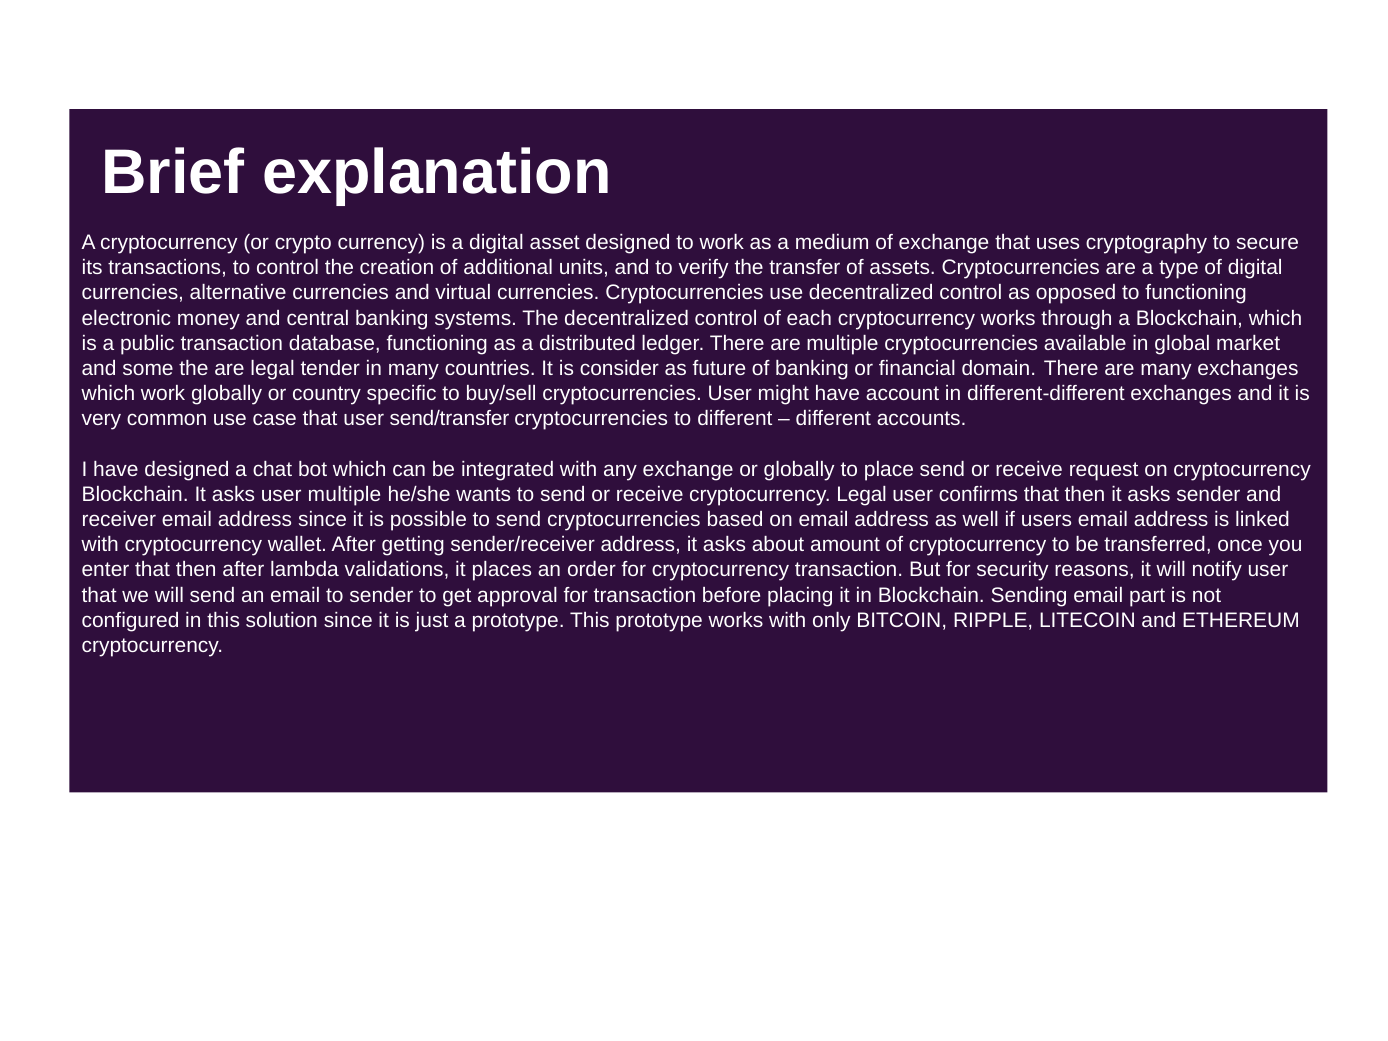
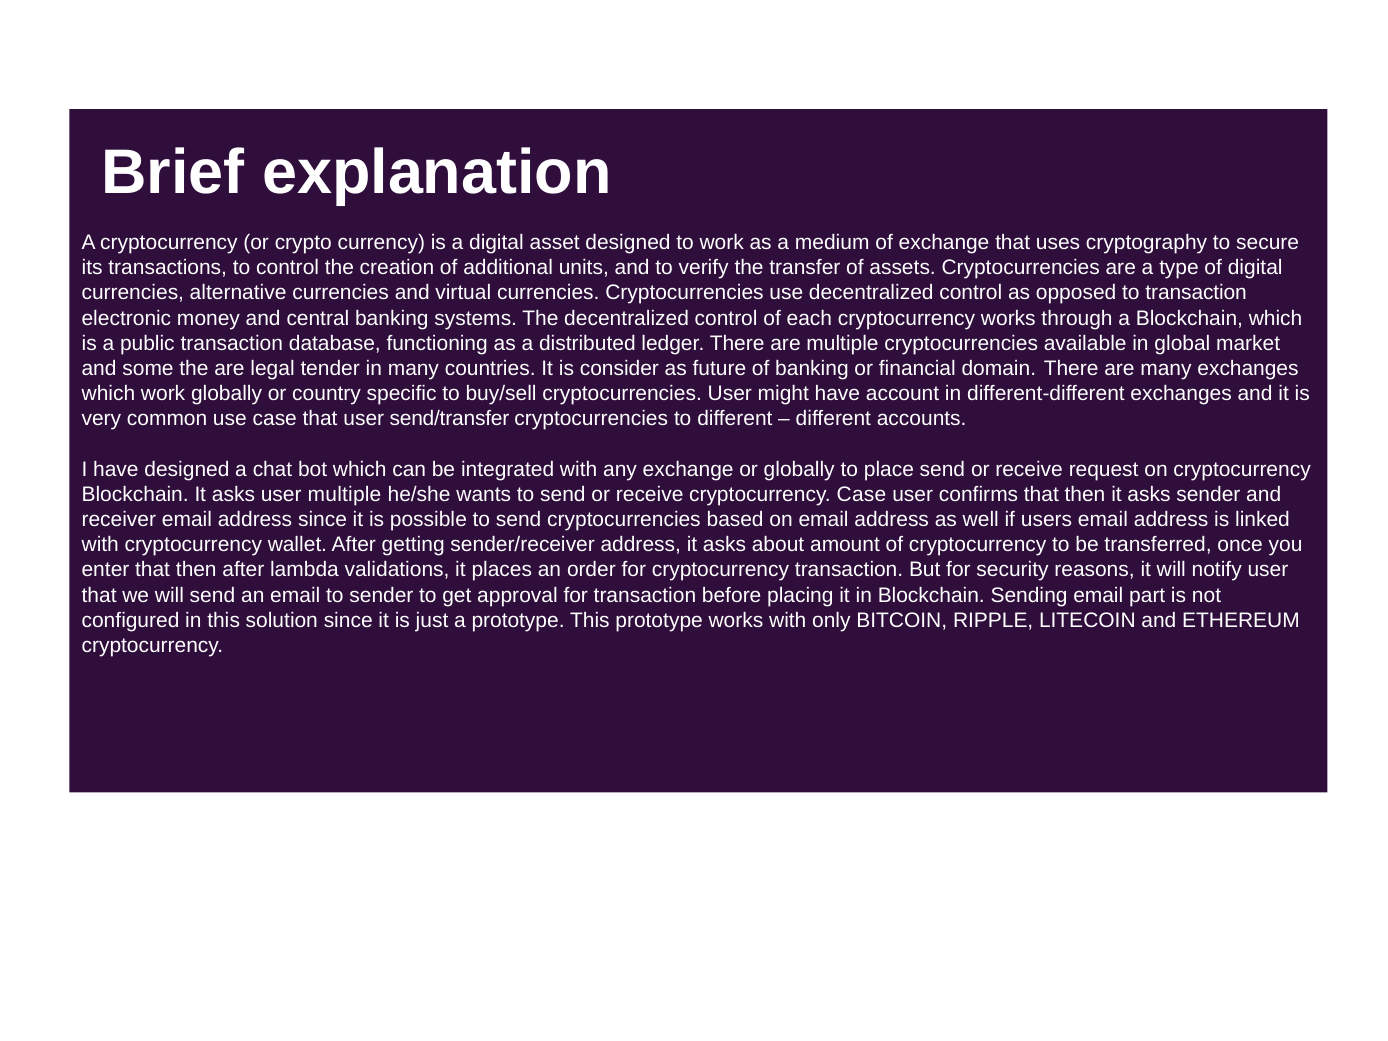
to functioning: functioning -> transaction
cryptocurrency Legal: Legal -> Case
